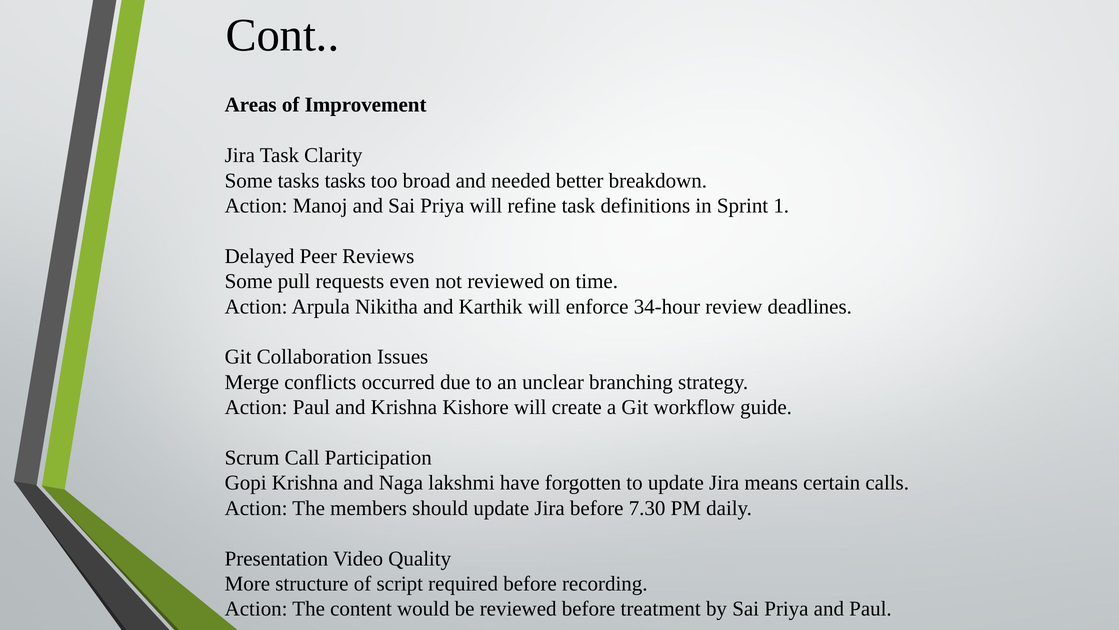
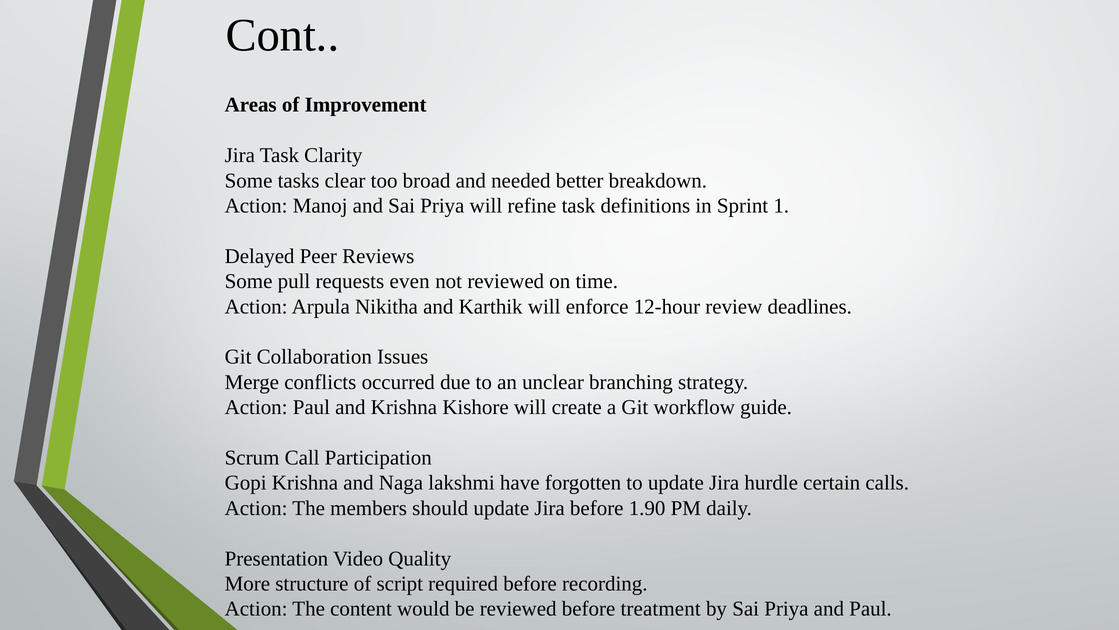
tasks tasks: tasks -> clear
34-hour: 34-hour -> 12-hour
means: means -> hurdle
7.30: 7.30 -> 1.90
